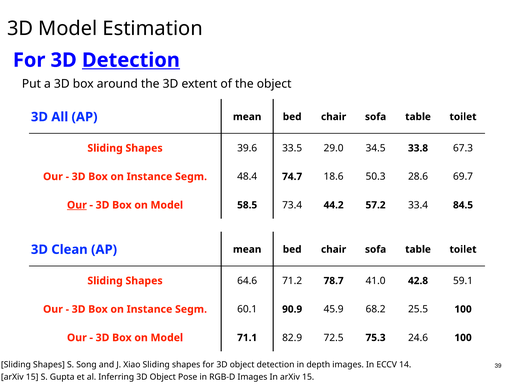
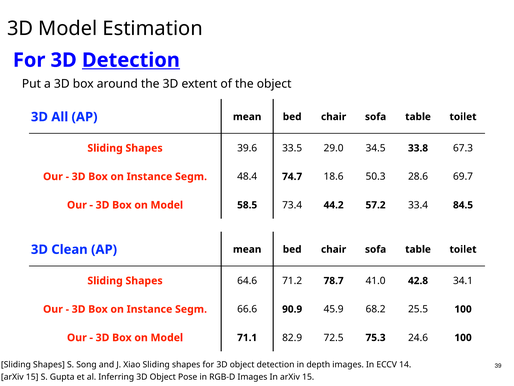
Our at (77, 205) underline: present -> none
59.1: 59.1 -> 34.1
60.1: 60.1 -> 66.6
